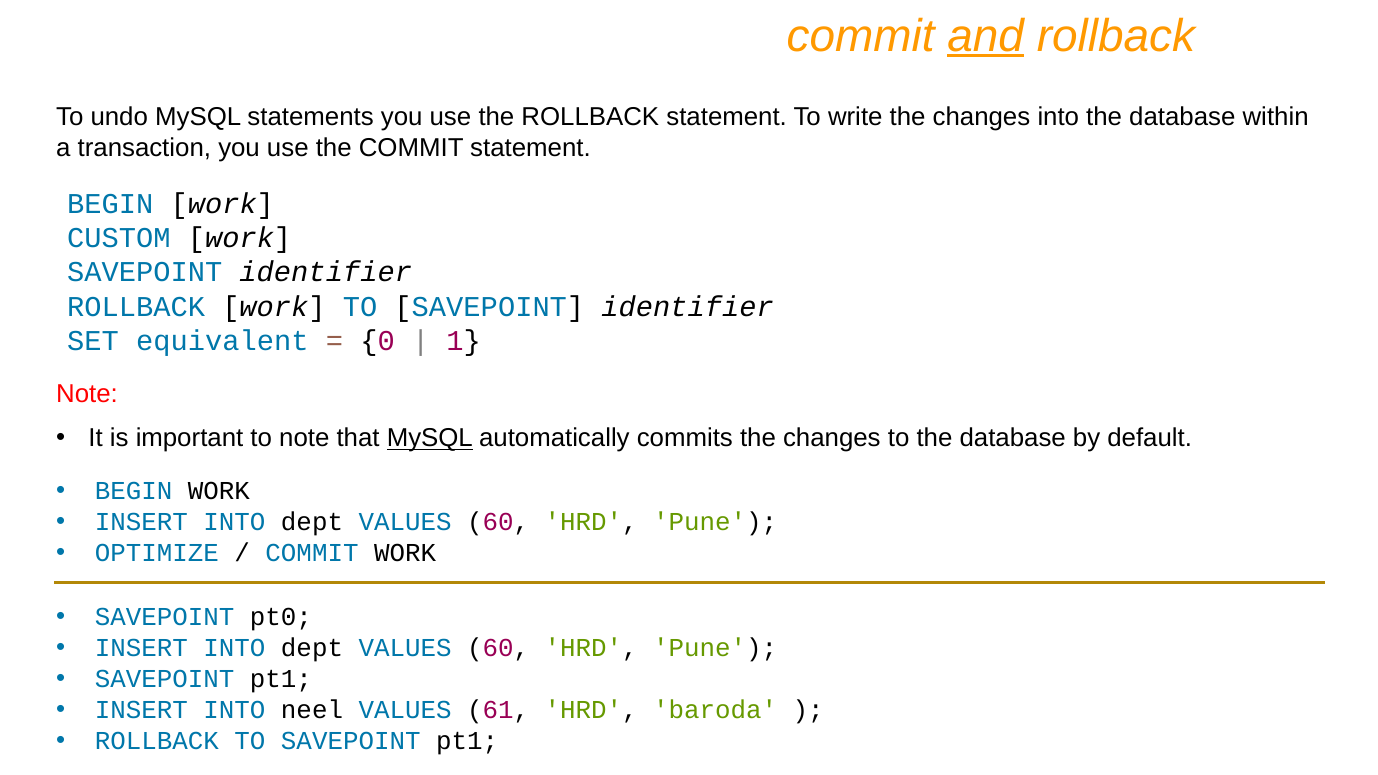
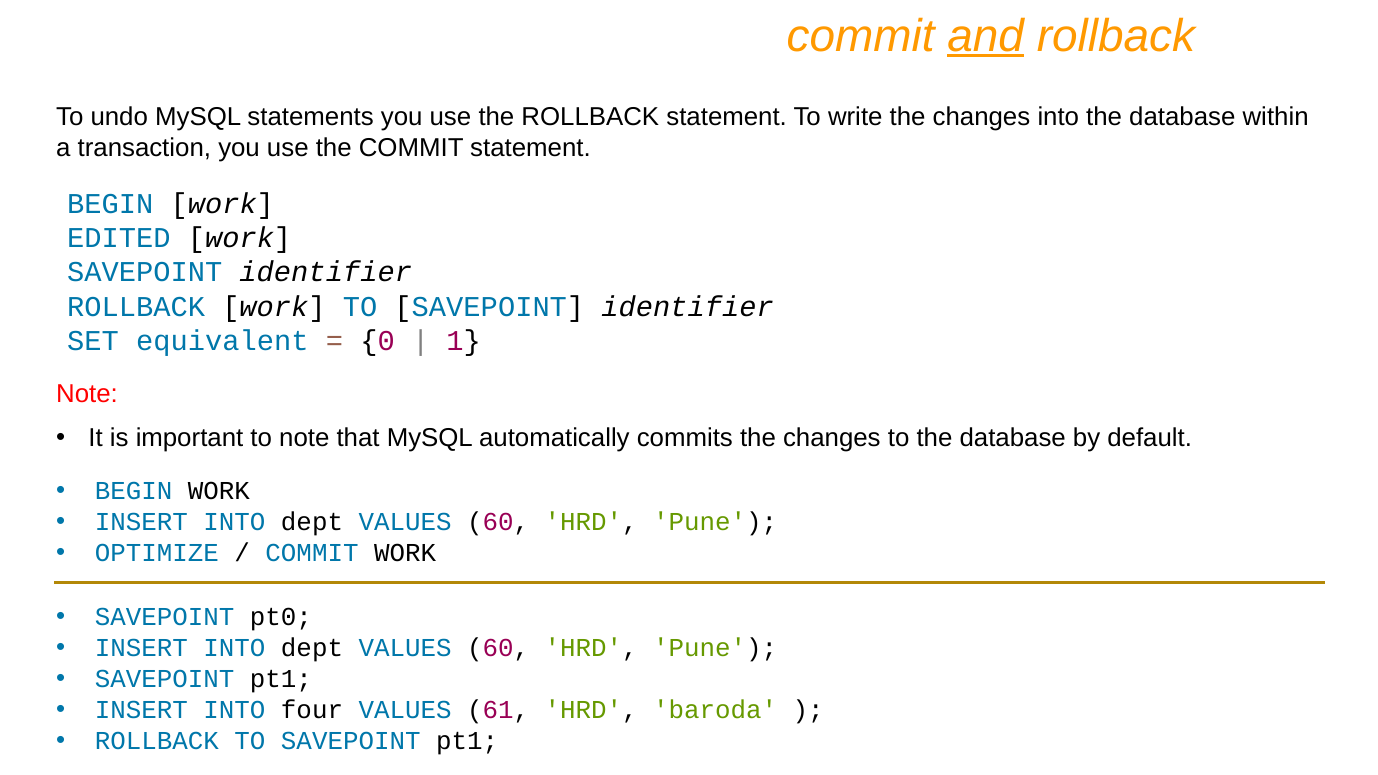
CUSTOM: CUSTOM -> EDITED
MySQL at (430, 438) underline: present -> none
neel: neel -> four
